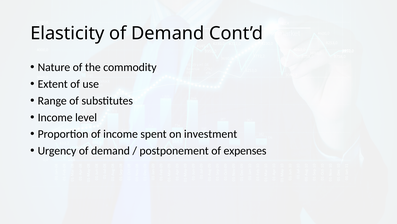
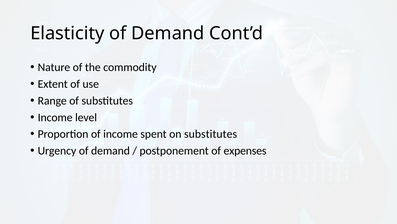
on investment: investment -> substitutes
